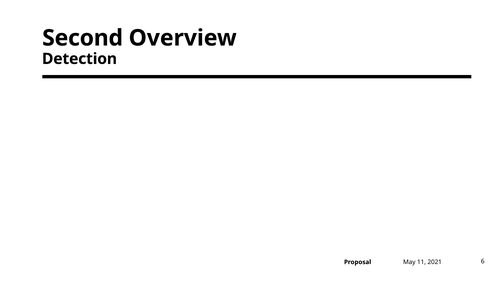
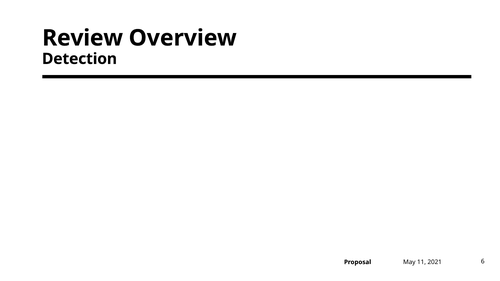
Second: Second -> Review
